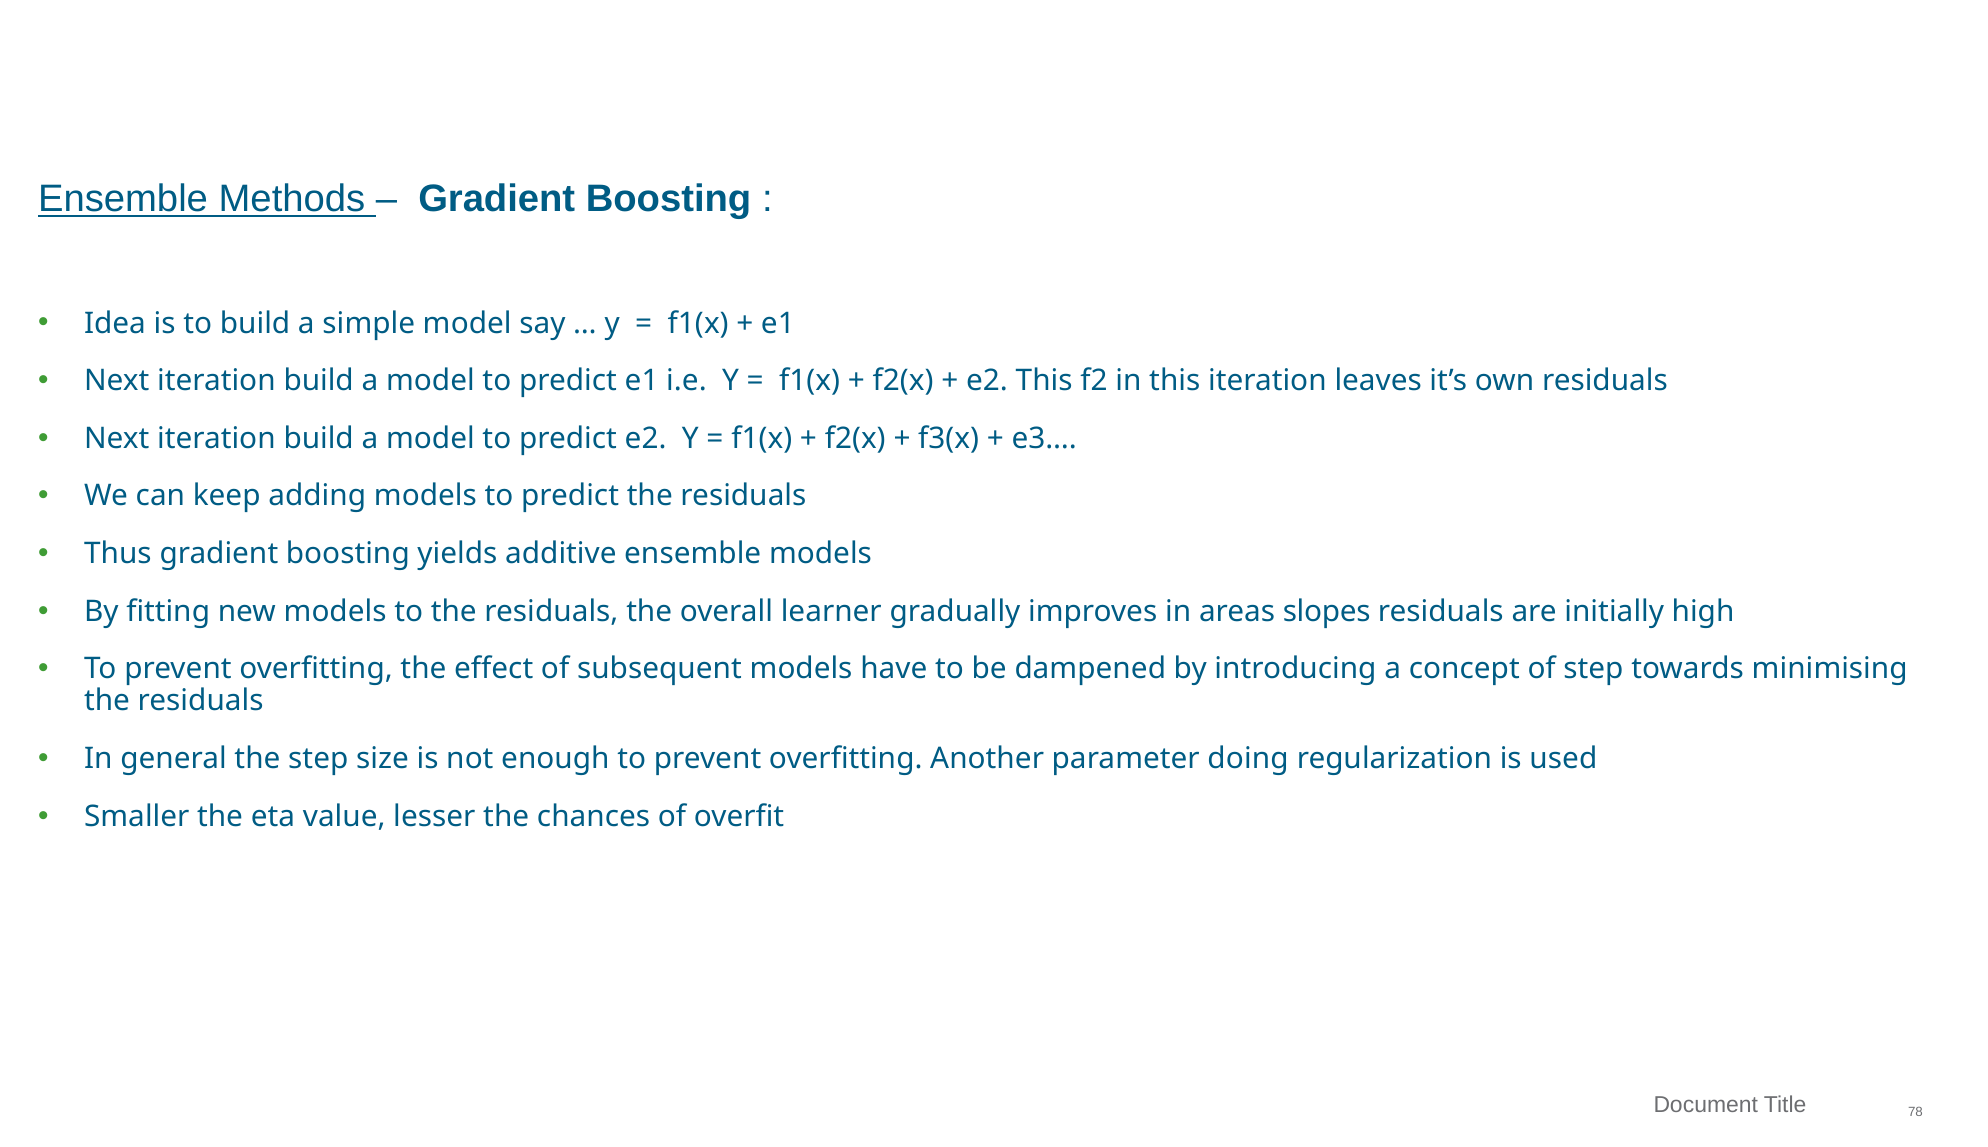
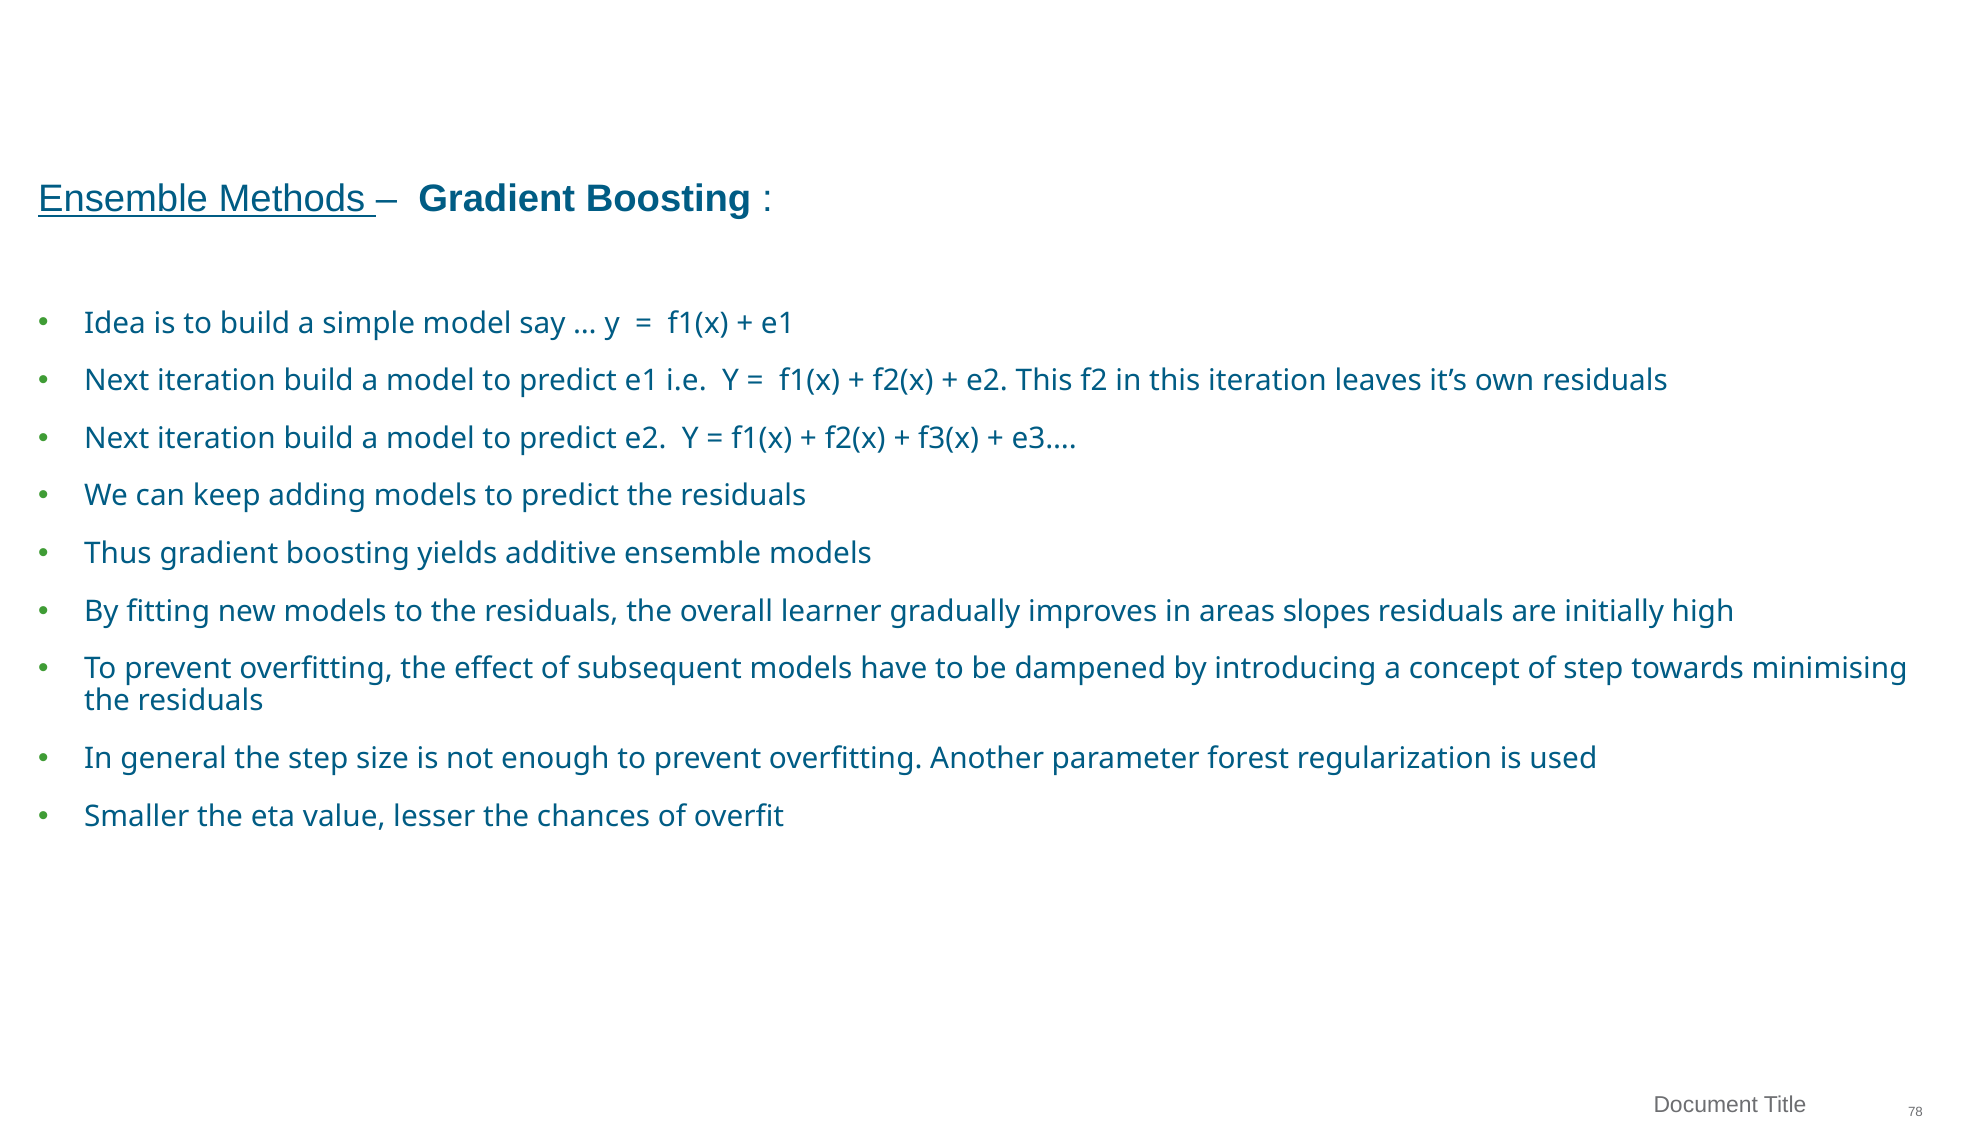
doing: doing -> forest
